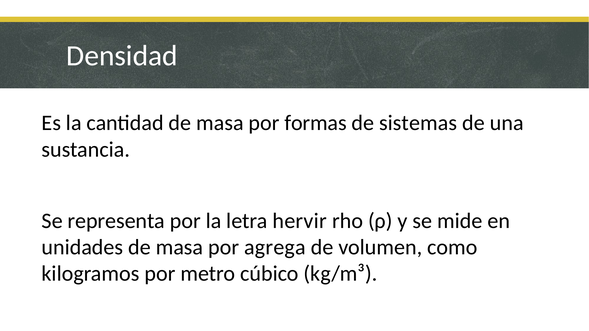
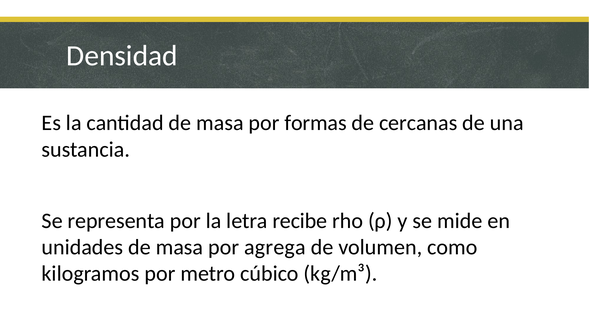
sistemas: sistemas -> cercanas
hervir: hervir -> recibe
